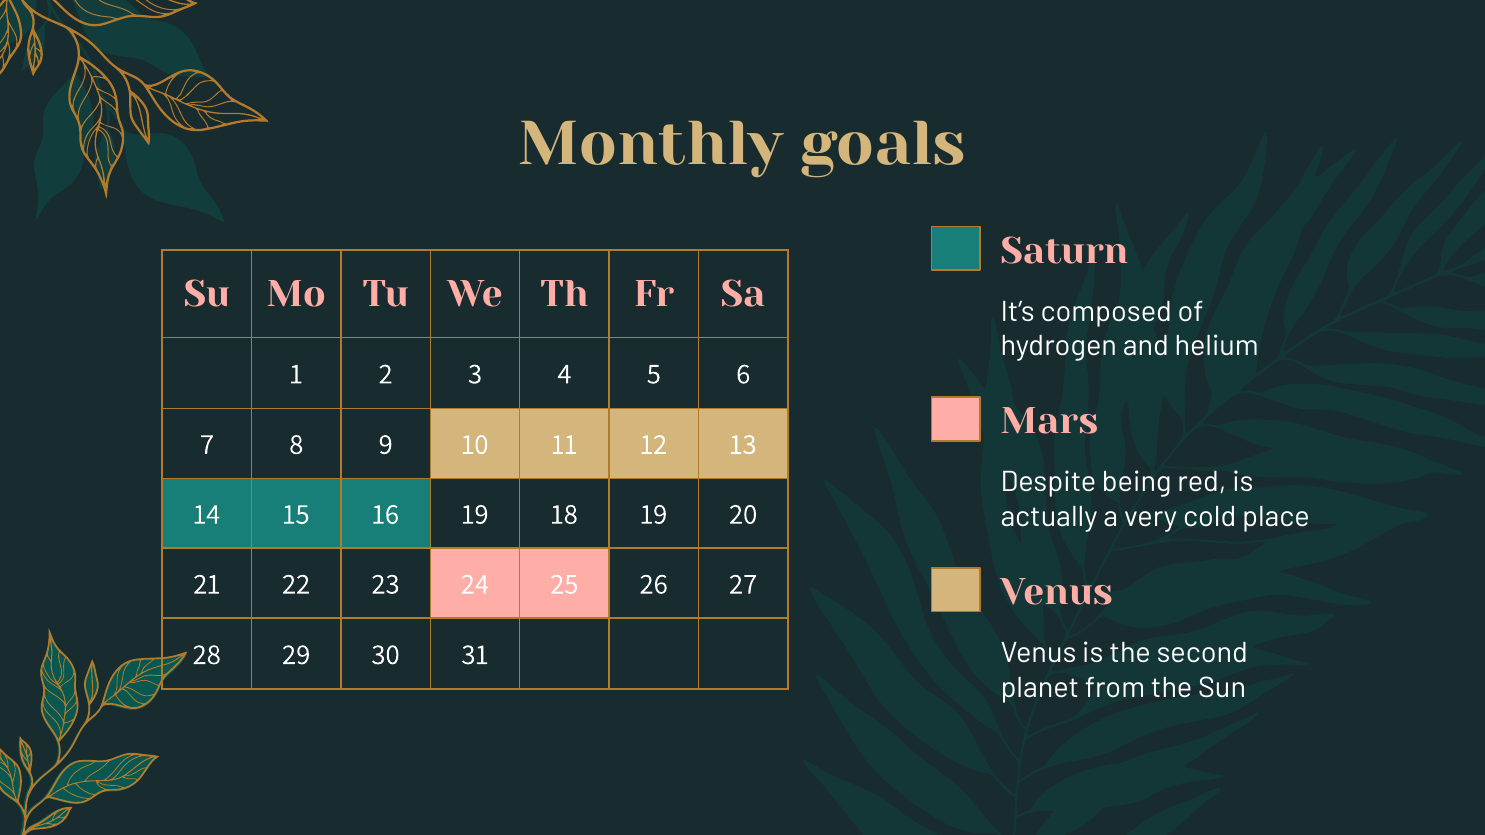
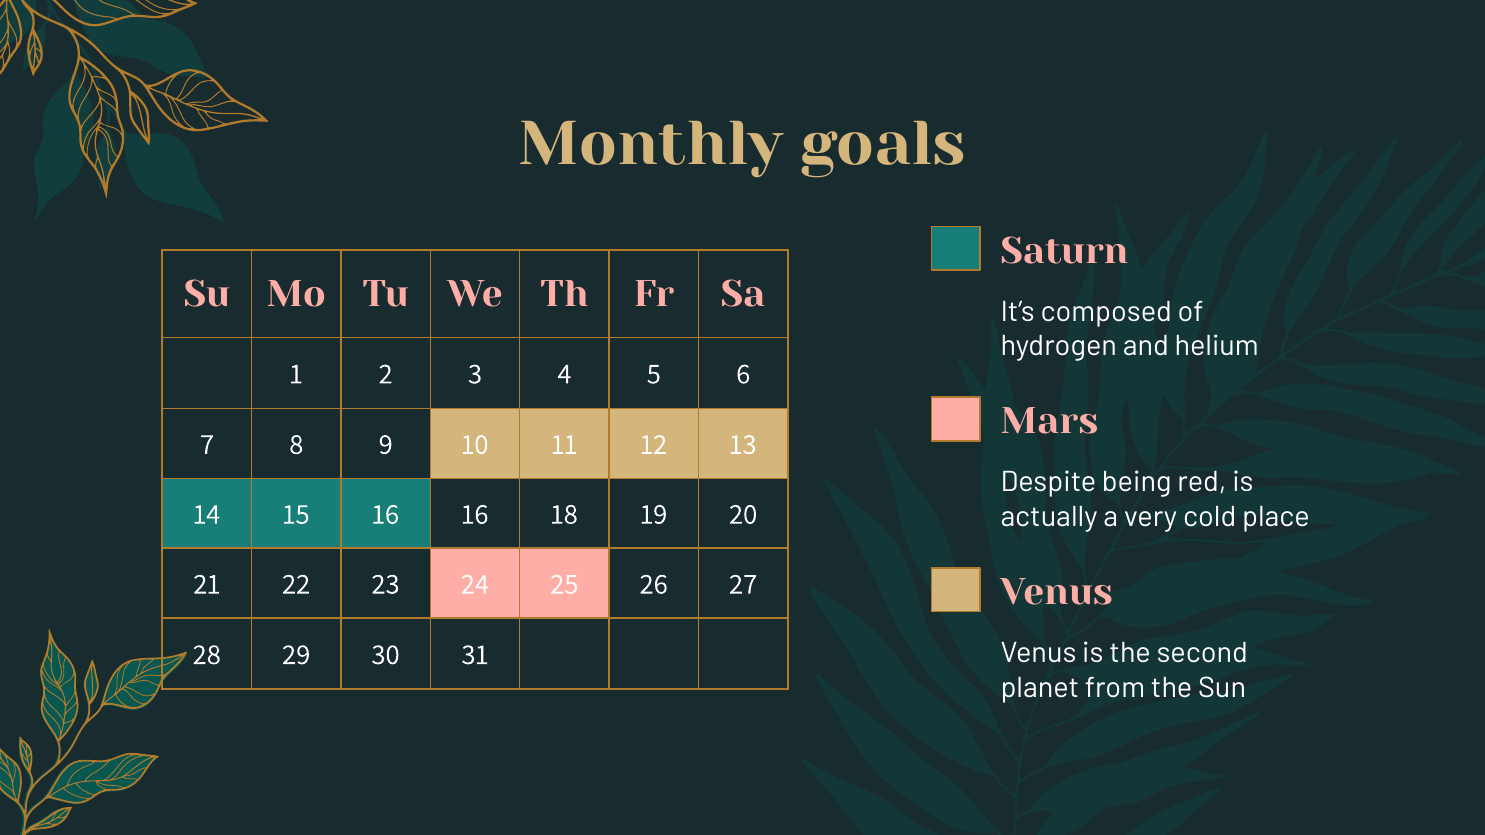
16 19: 19 -> 16
